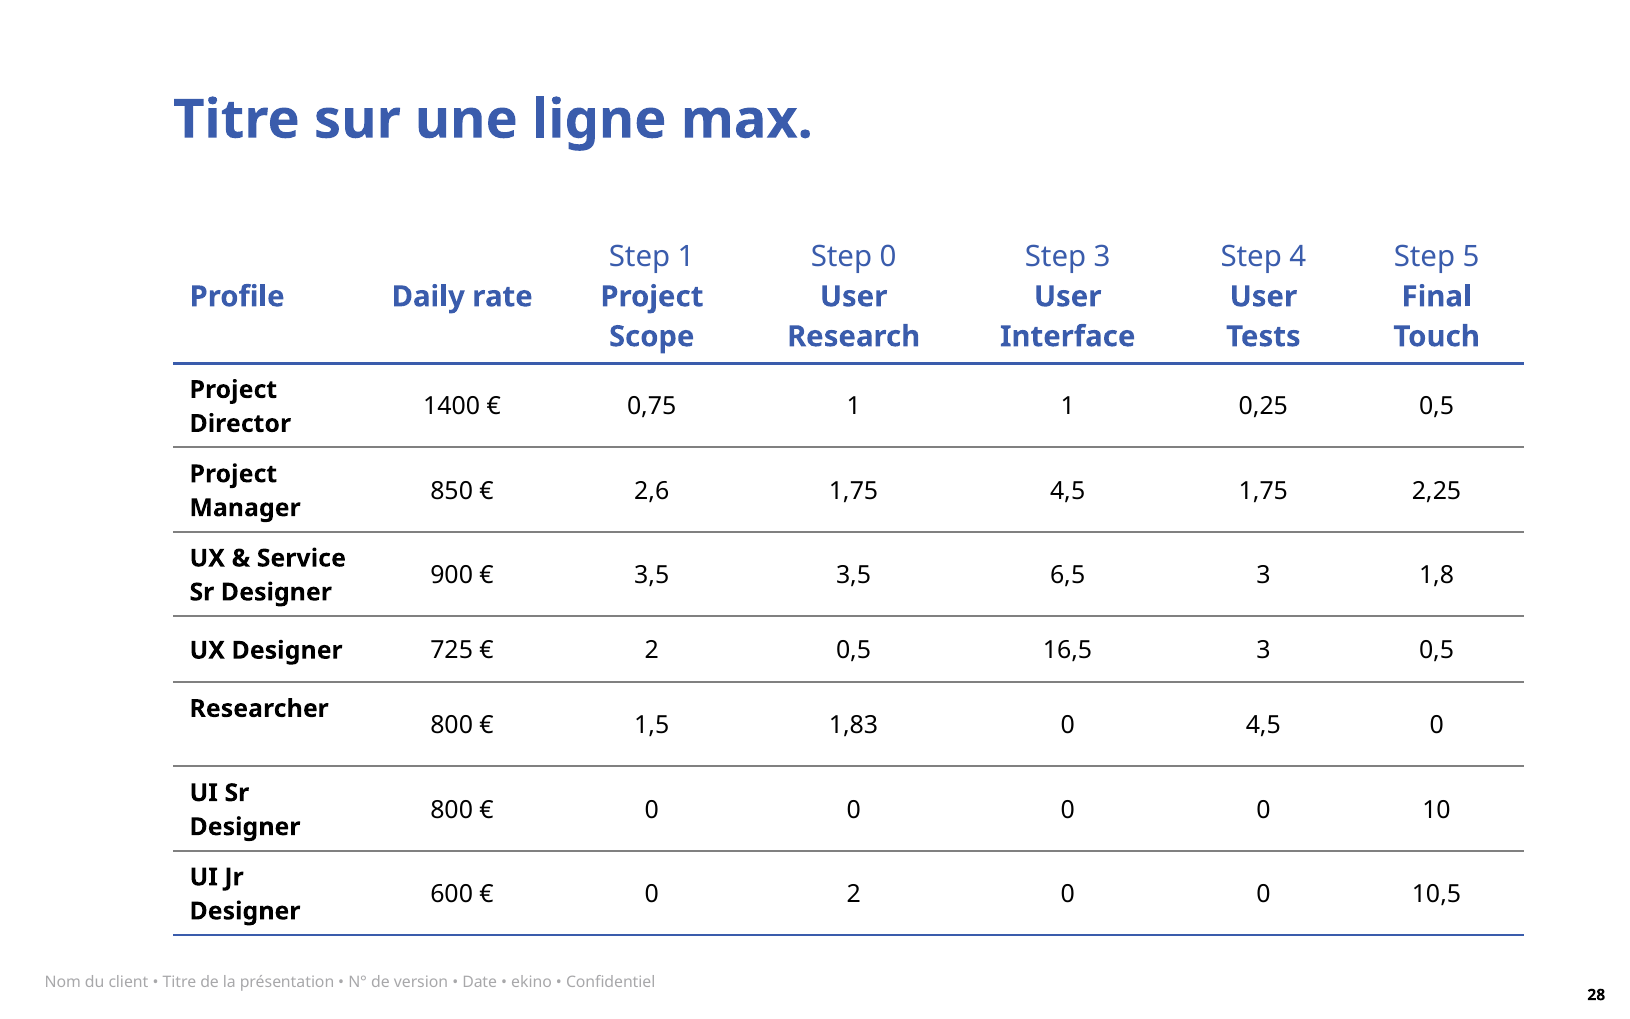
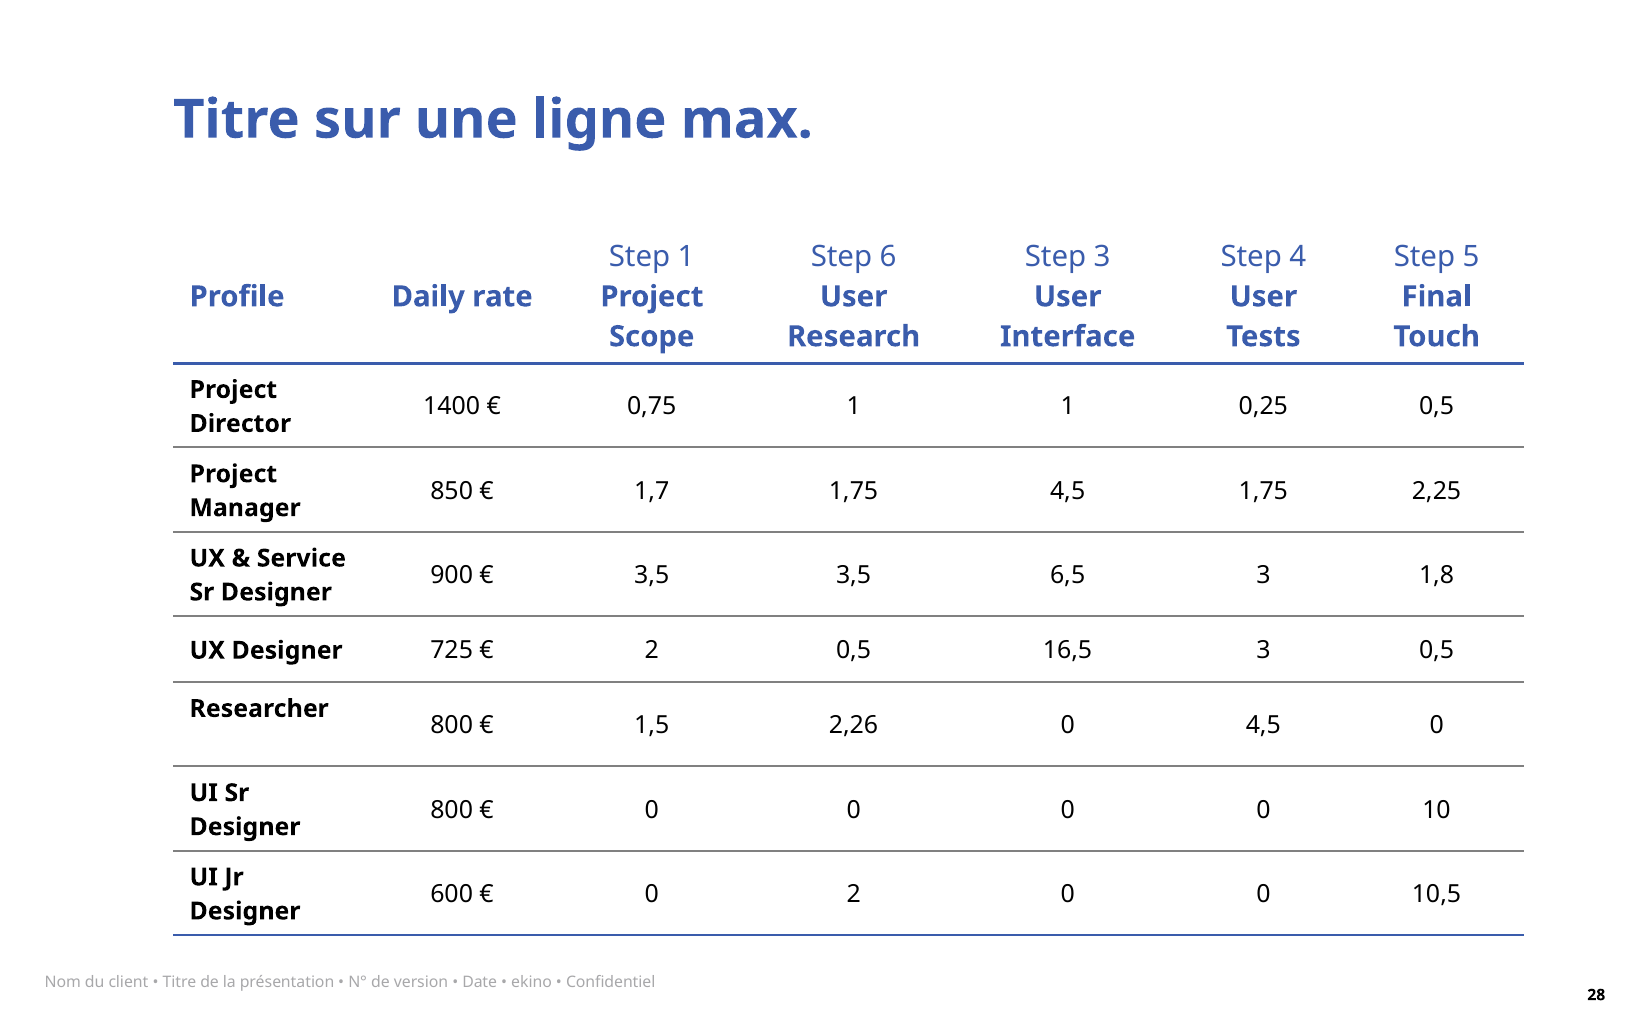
Step 0: 0 -> 6
2,6: 2,6 -> 1,7
1,83: 1,83 -> 2,26
